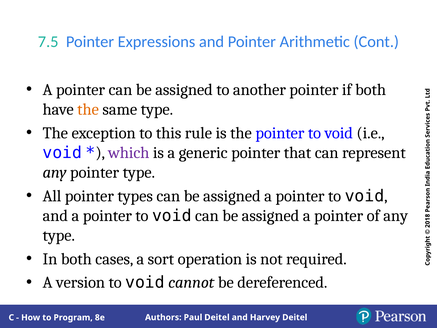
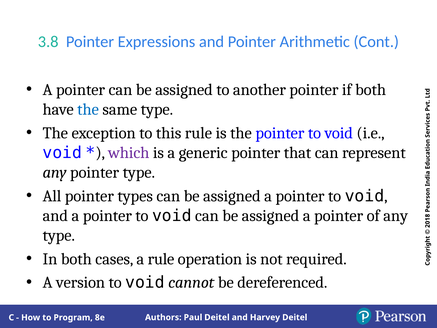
7.5: 7.5 -> 3.8
the at (88, 109) colour: orange -> blue
a sort: sort -> rule
